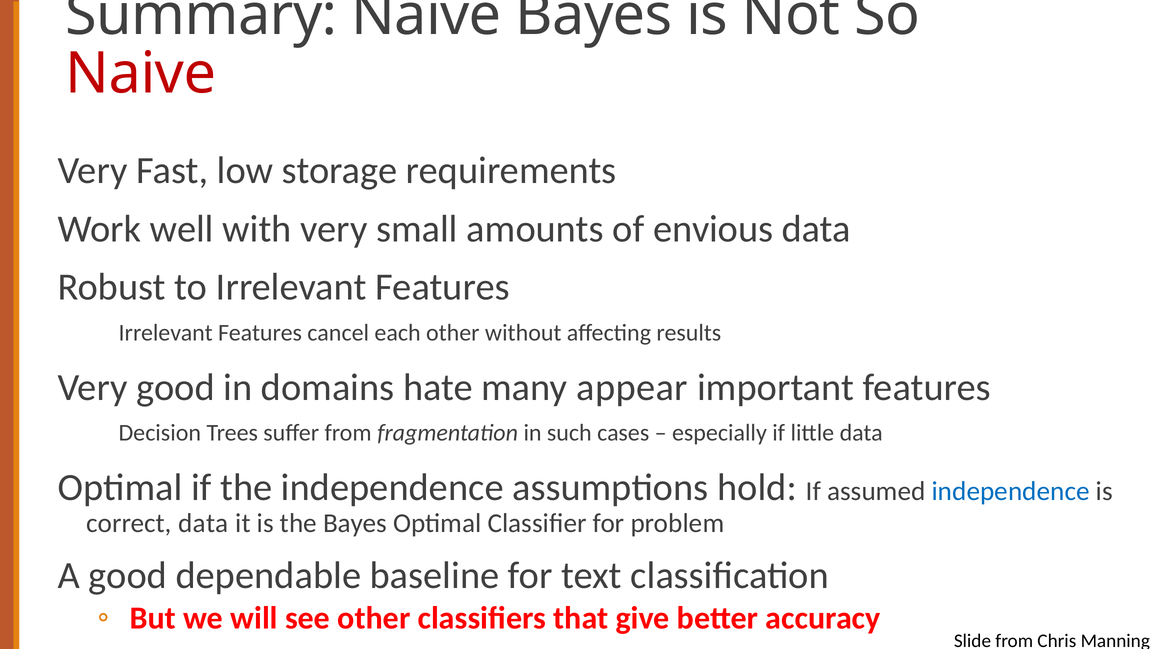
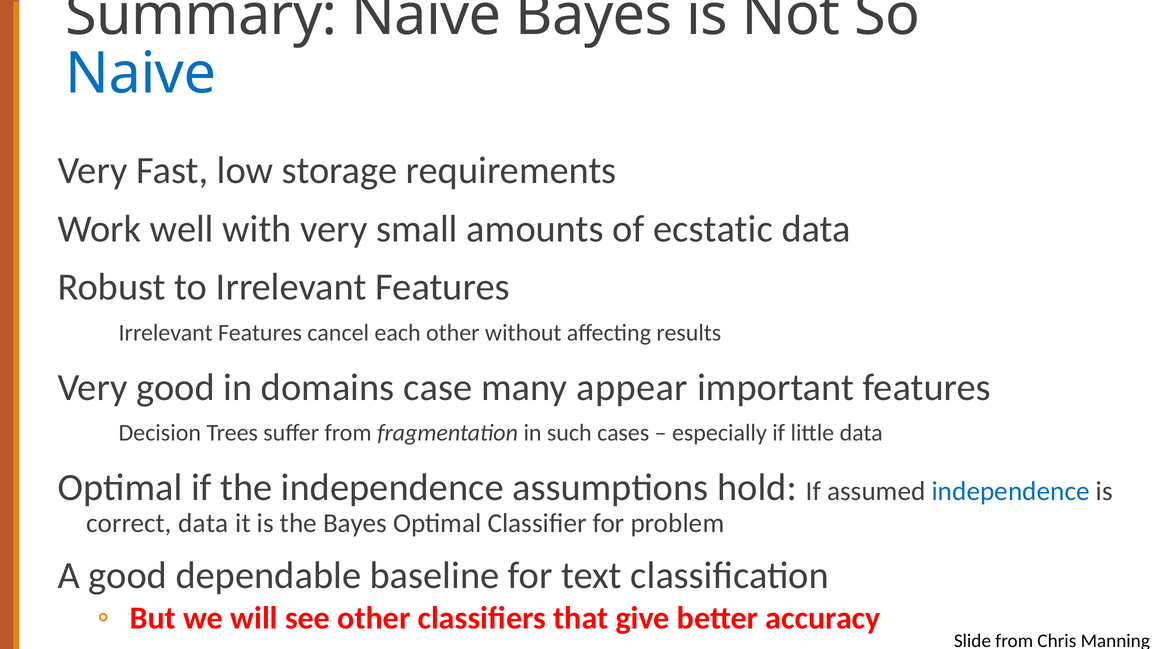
Naive at (141, 74) colour: red -> blue
envious: envious -> ecstatic
hate: hate -> case
